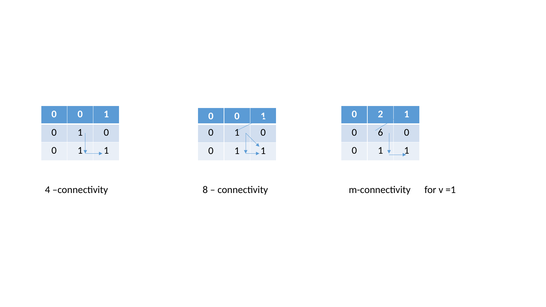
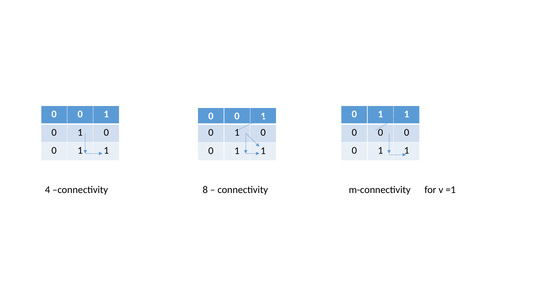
2 at (380, 114): 2 -> 1
6 at (380, 132): 6 -> 0
